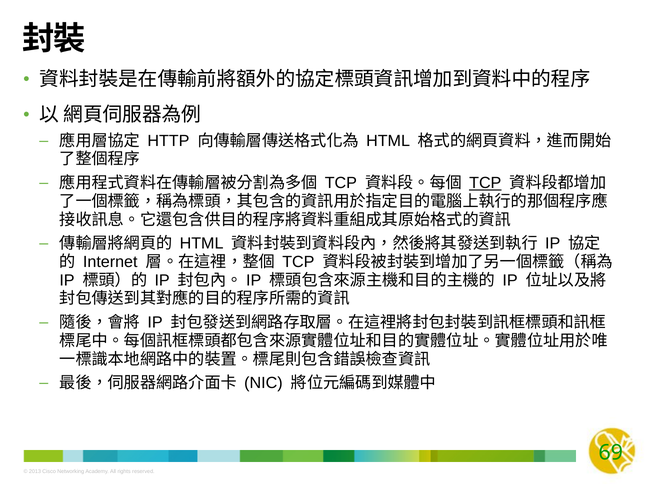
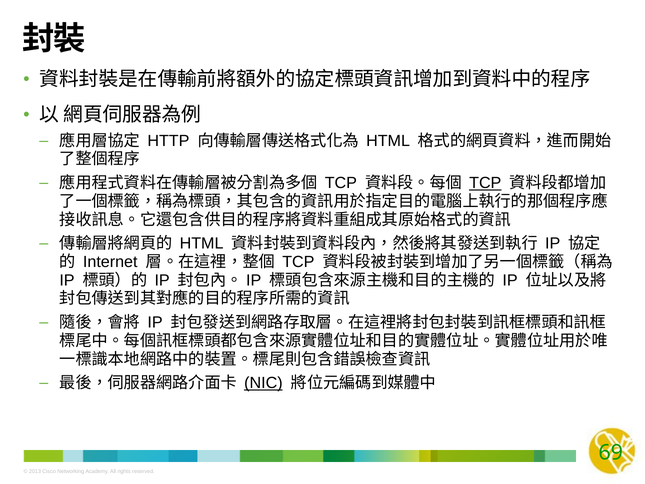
NIC underline: none -> present
